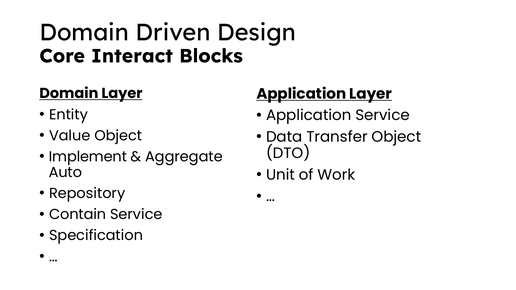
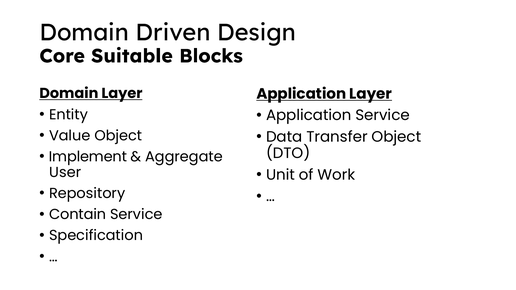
Interact: Interact -> Suitable
Auto: Auto -> User
